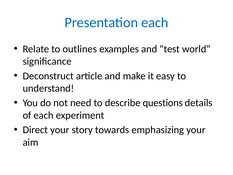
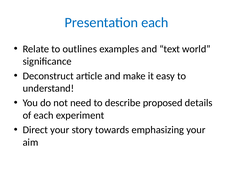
test: test -> text
questions: questions -> proposed
